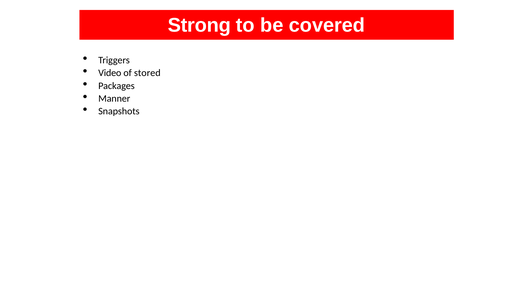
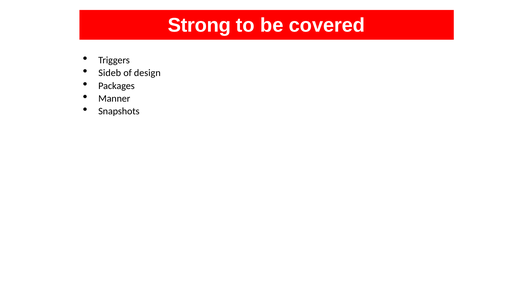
Video: Video -> Sideb
stored: stored -> design
